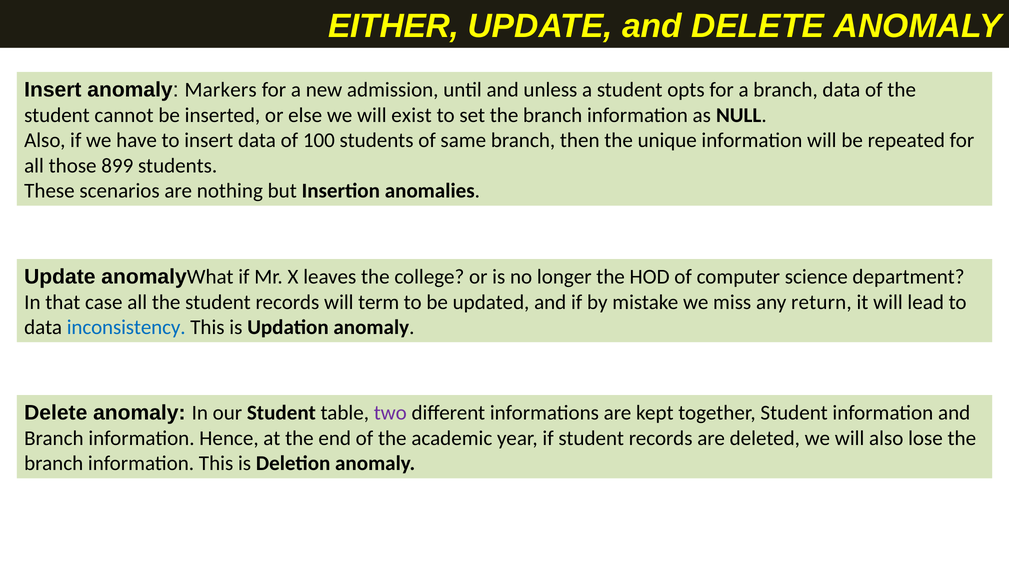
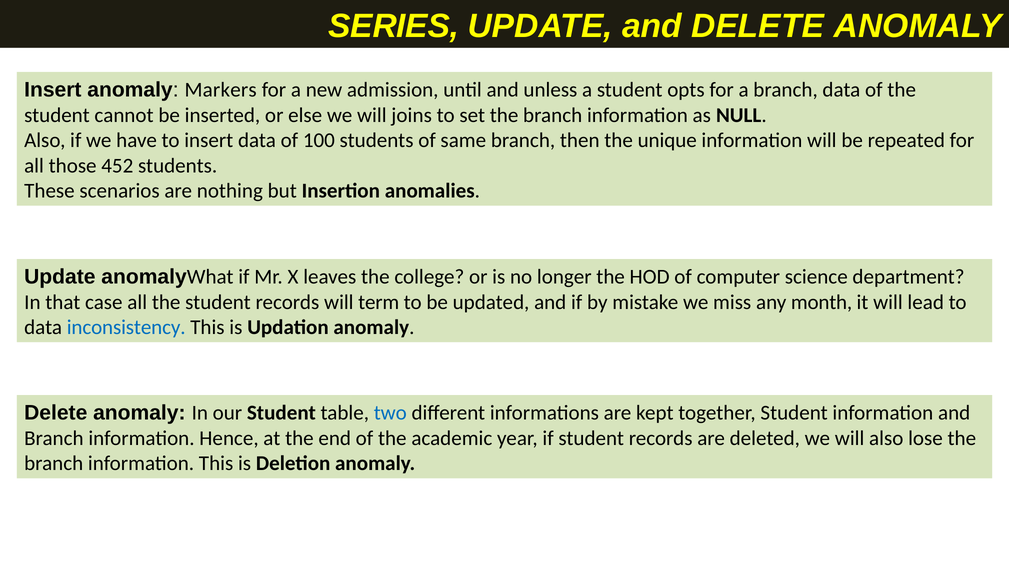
EITHER: EITHER -> SERIES
exist: exist -> joins
899: 899 -> 452
return: return -> month
two colour: purple -> blue
